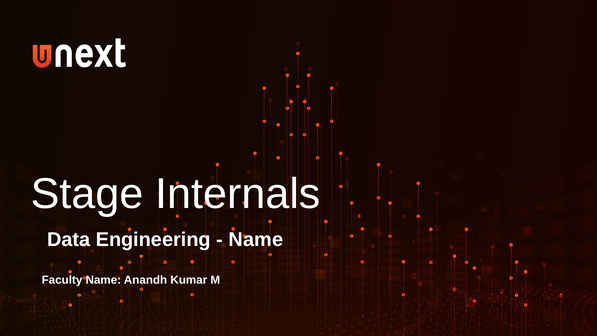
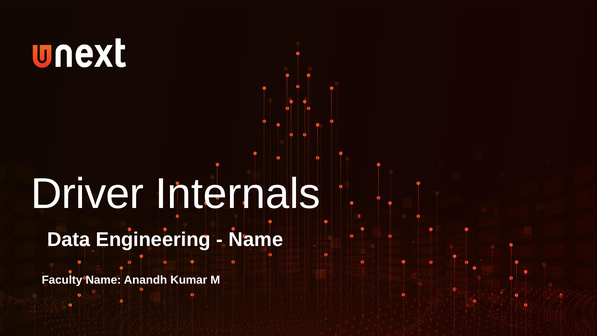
Stage: Stage -> Driver
